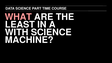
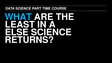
WHAT colour: pink -> light blue
WITH: WITH -> ELSE
MACHINE: MACHINE -> RETURNS
